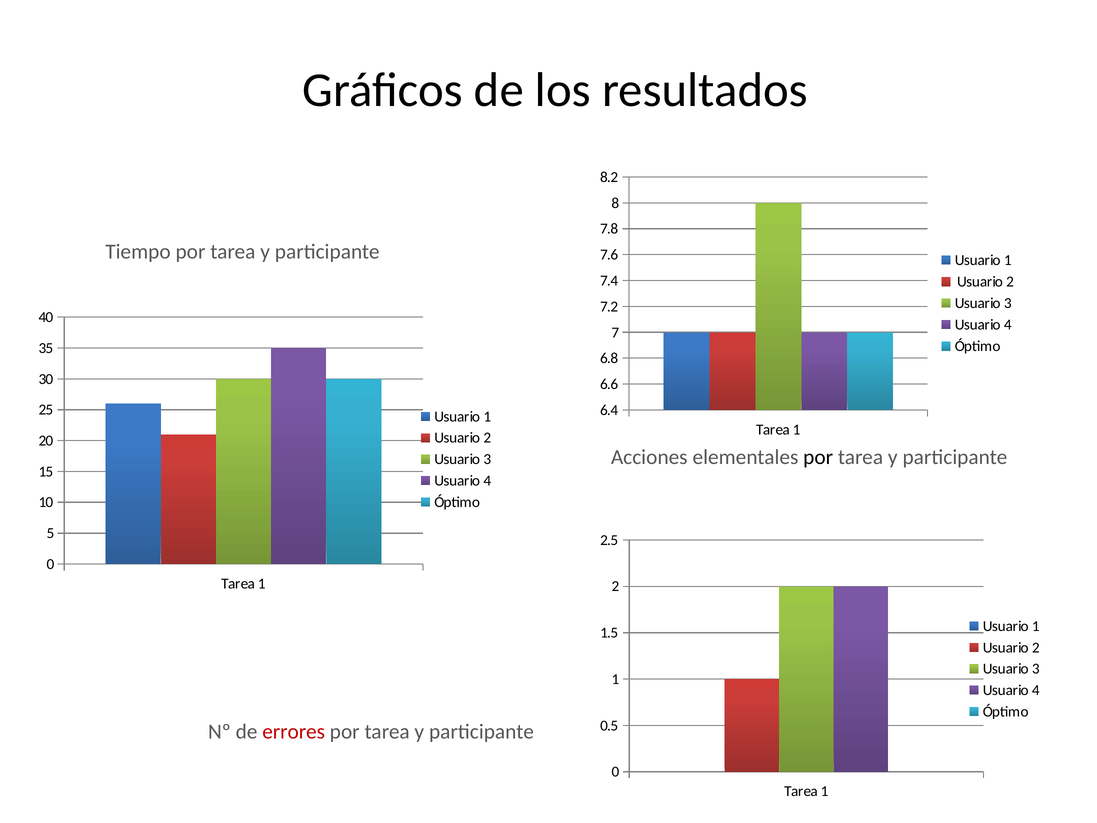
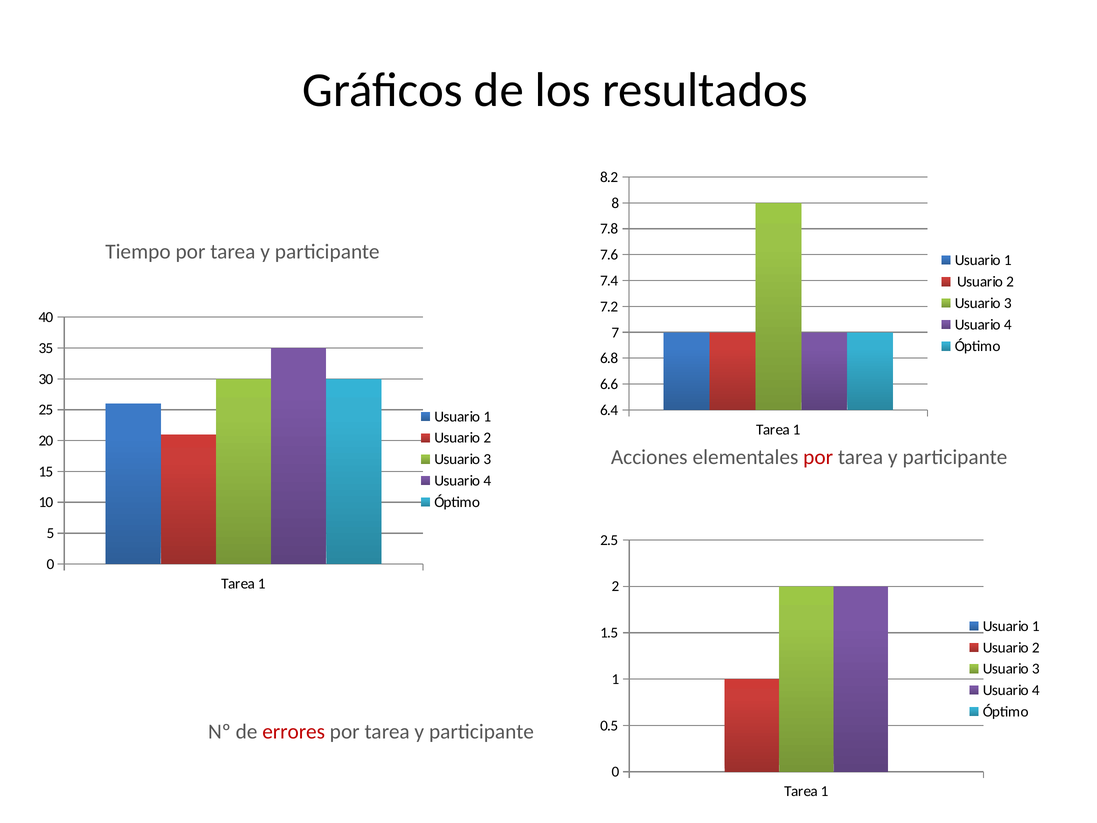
por at (818, 457) colour: black -> red
